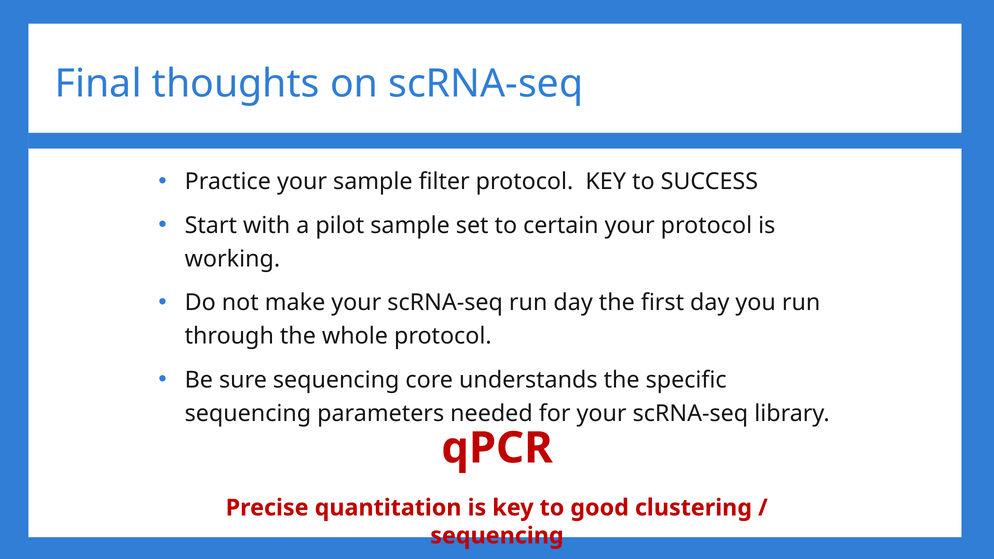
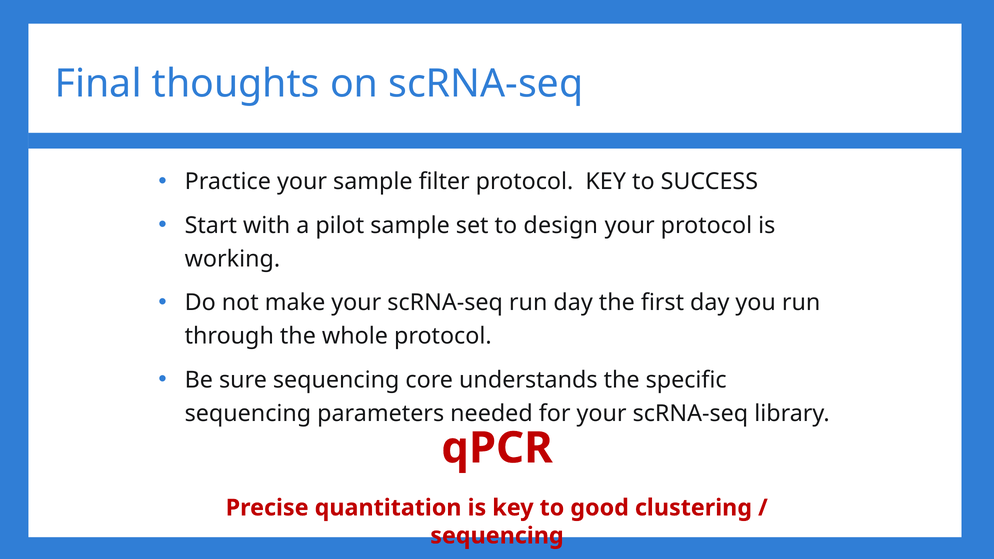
certain: certain -> design
